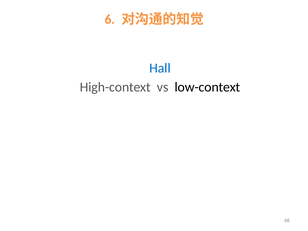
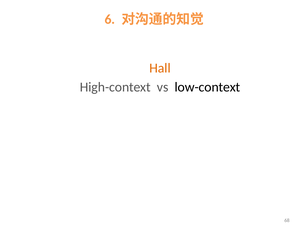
Hall colour: blue -> orange
